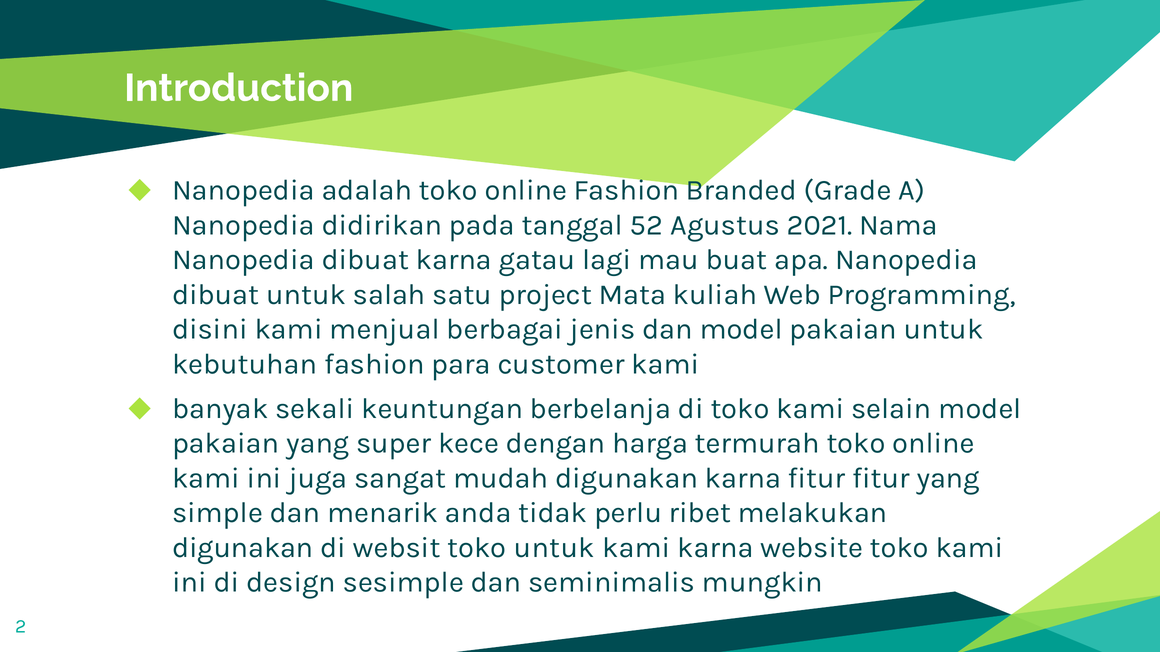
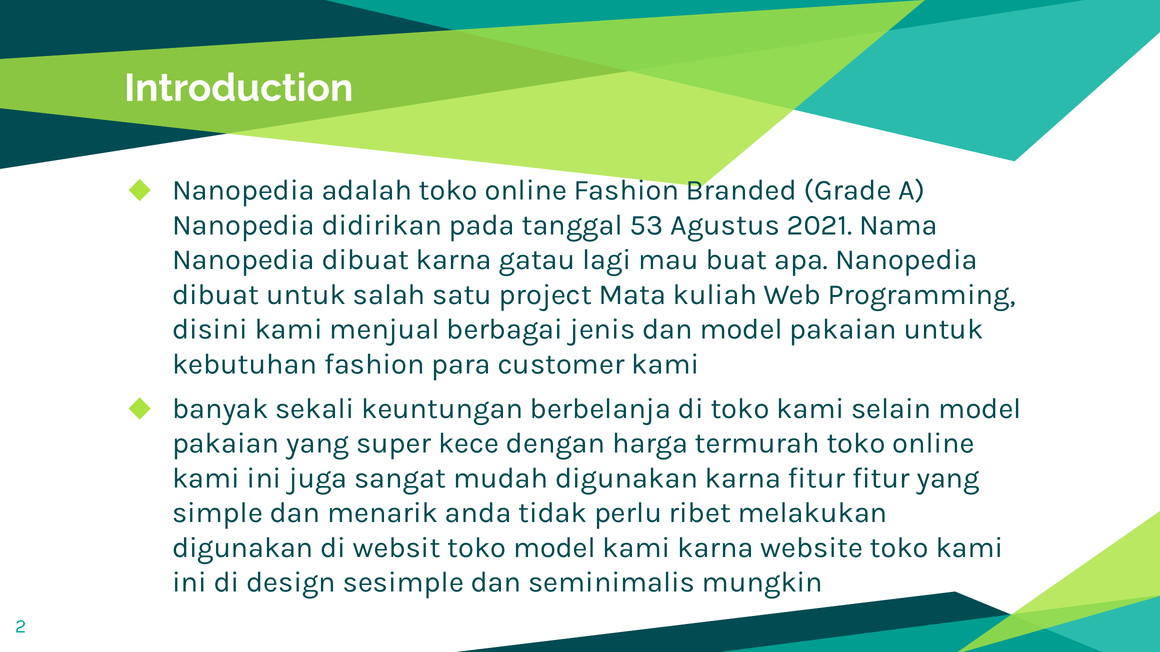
52: 52 -> 53
toko untuk: untuk -> model
